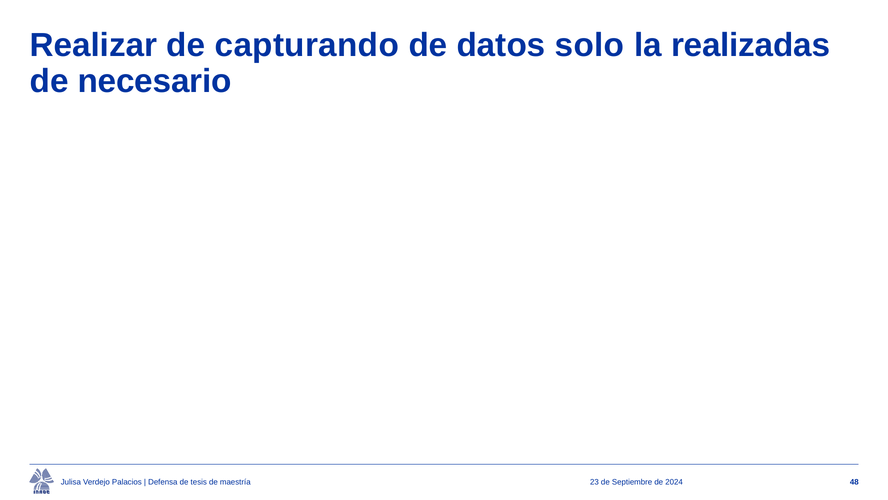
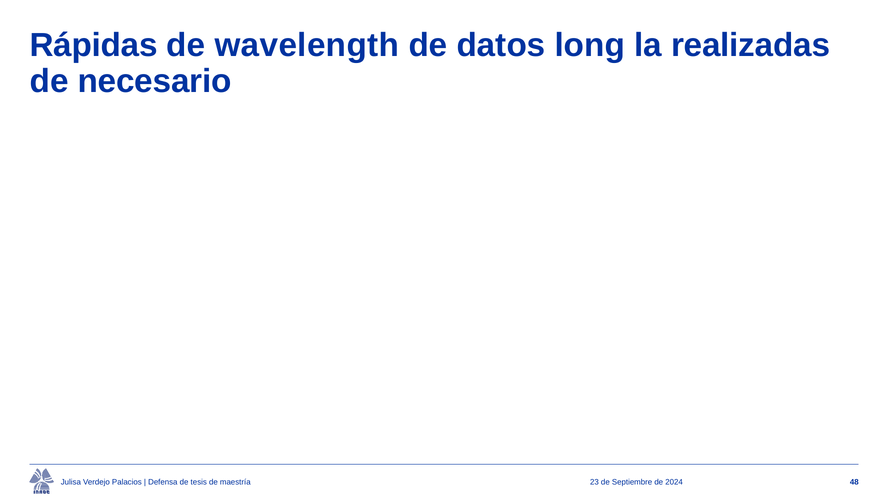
Realizar: Realizar -> Rápidas
capturando: capturando -> wavelength
solo: solo -> long
